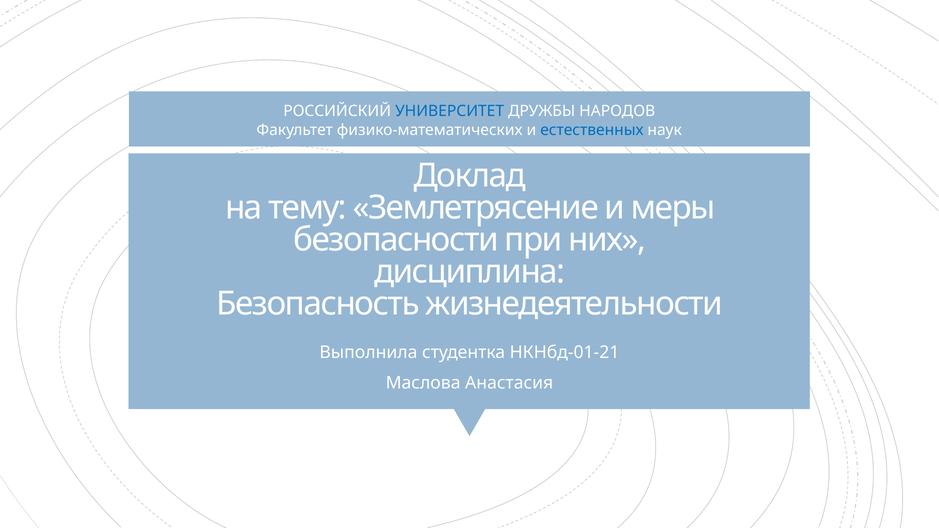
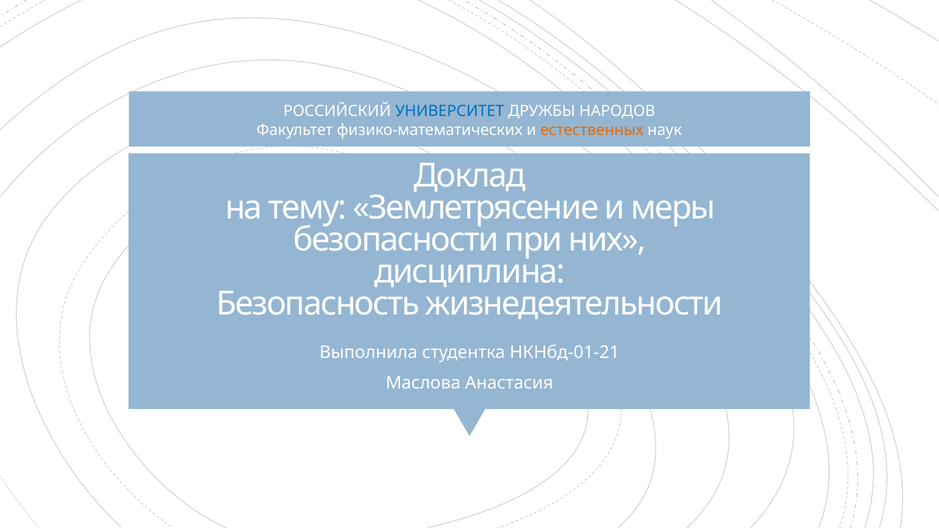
естественных colour: blue -> orange
